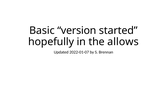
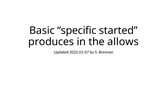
version: version -> specific
hopefully: hopefully -> produces
